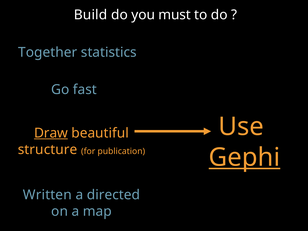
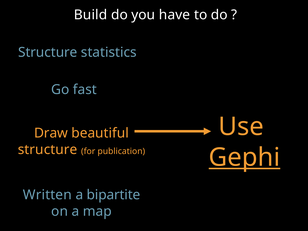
must: must -> have
Together at (48, 52): Together -> Structure
Draw underline: present -> none
directed: directed -> bipartite
